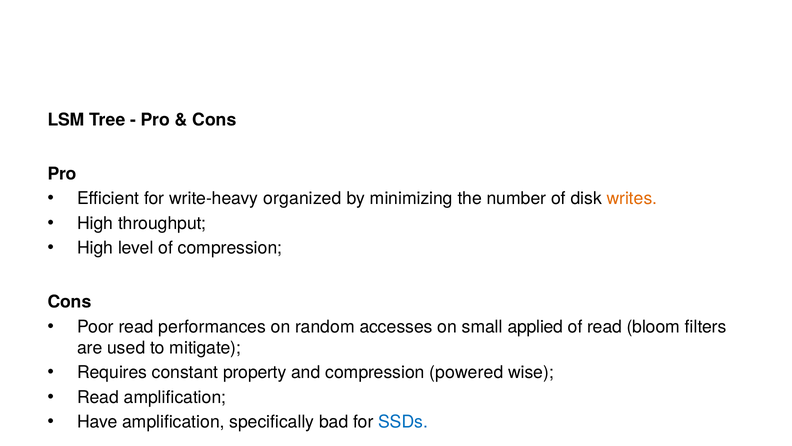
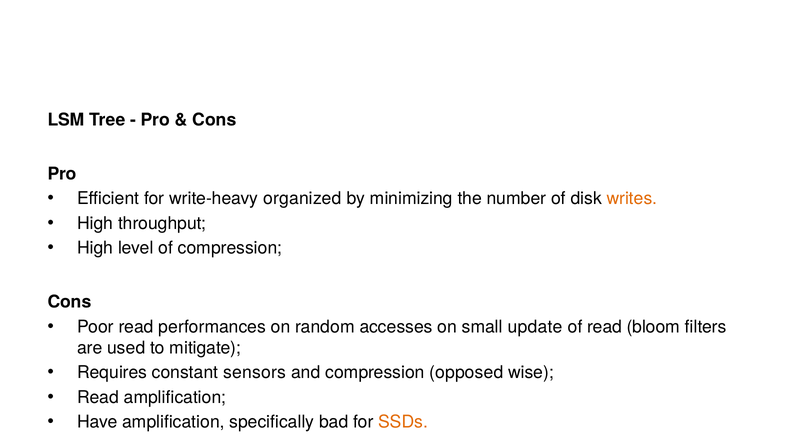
applied: applied -> update
property: property -> sensors
powered: powered -> opposed
SSDs at (403, 421) colour: blue -> orange
